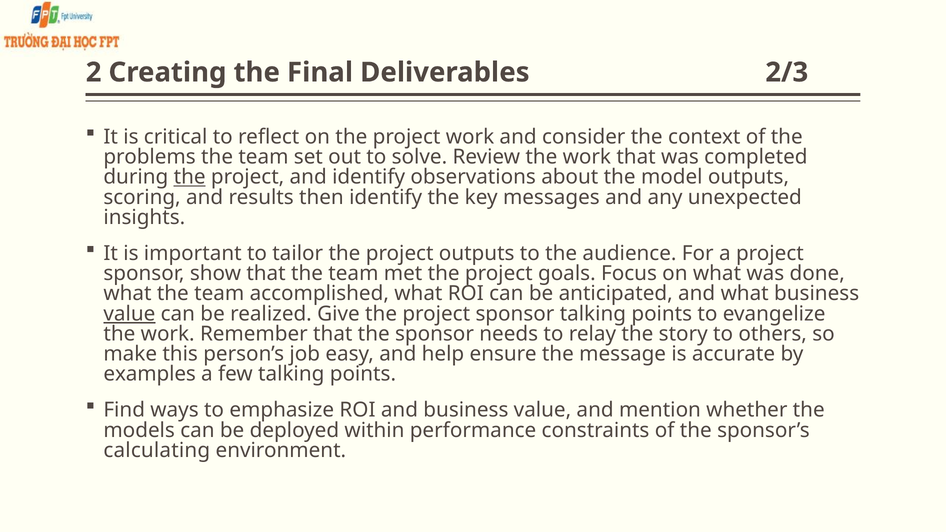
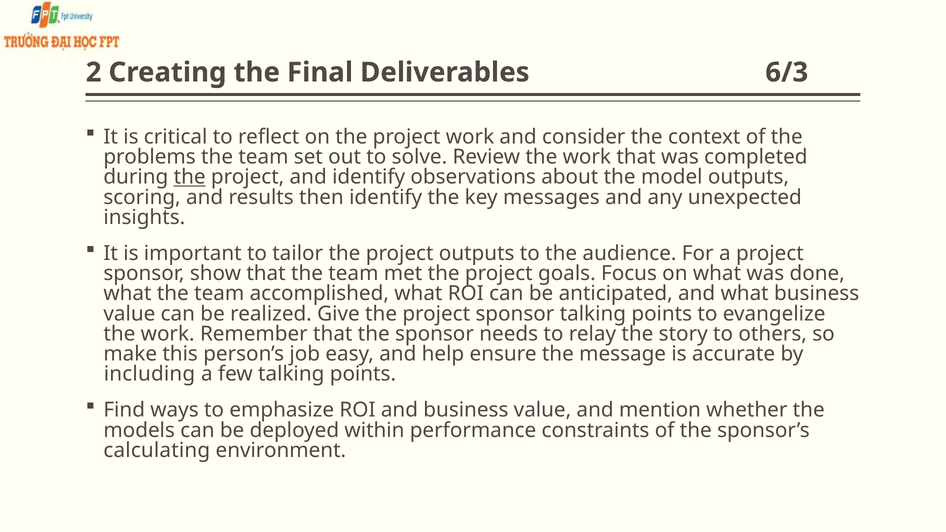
2/3: 2/3 -> 6/3
value at (129, 314) underline: present -> none
examples: examples -> including
